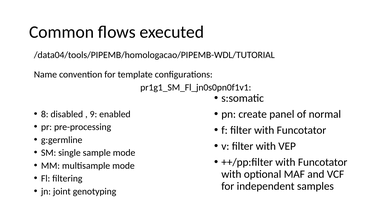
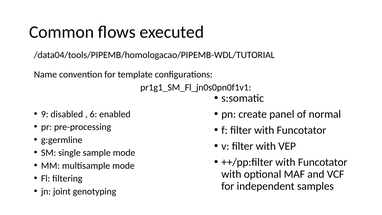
8: 8 -> 9
9: 9 -> 6
